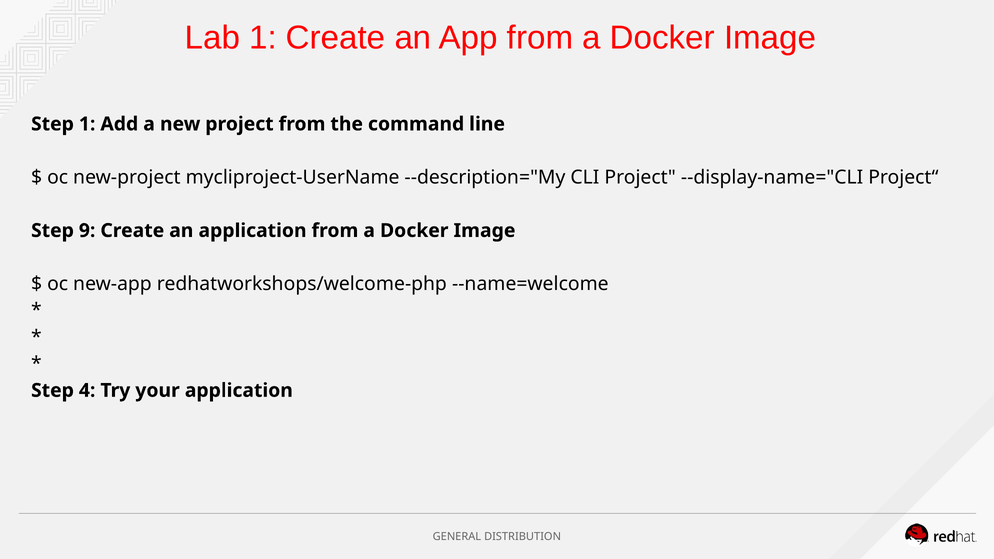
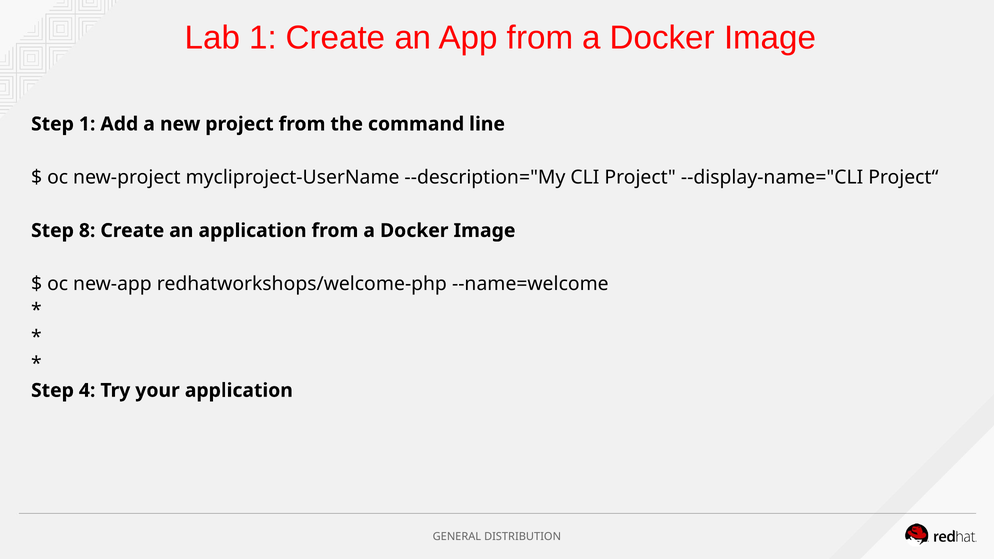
9: 9 -> 8
